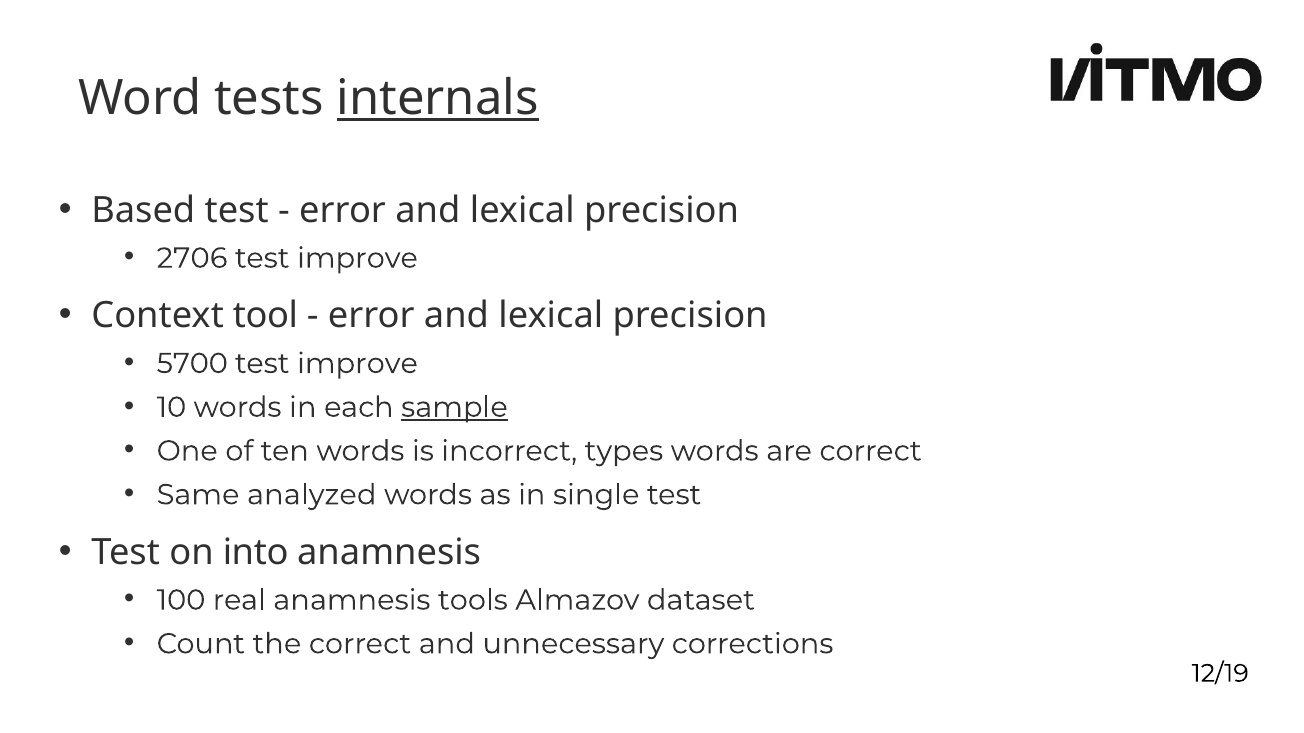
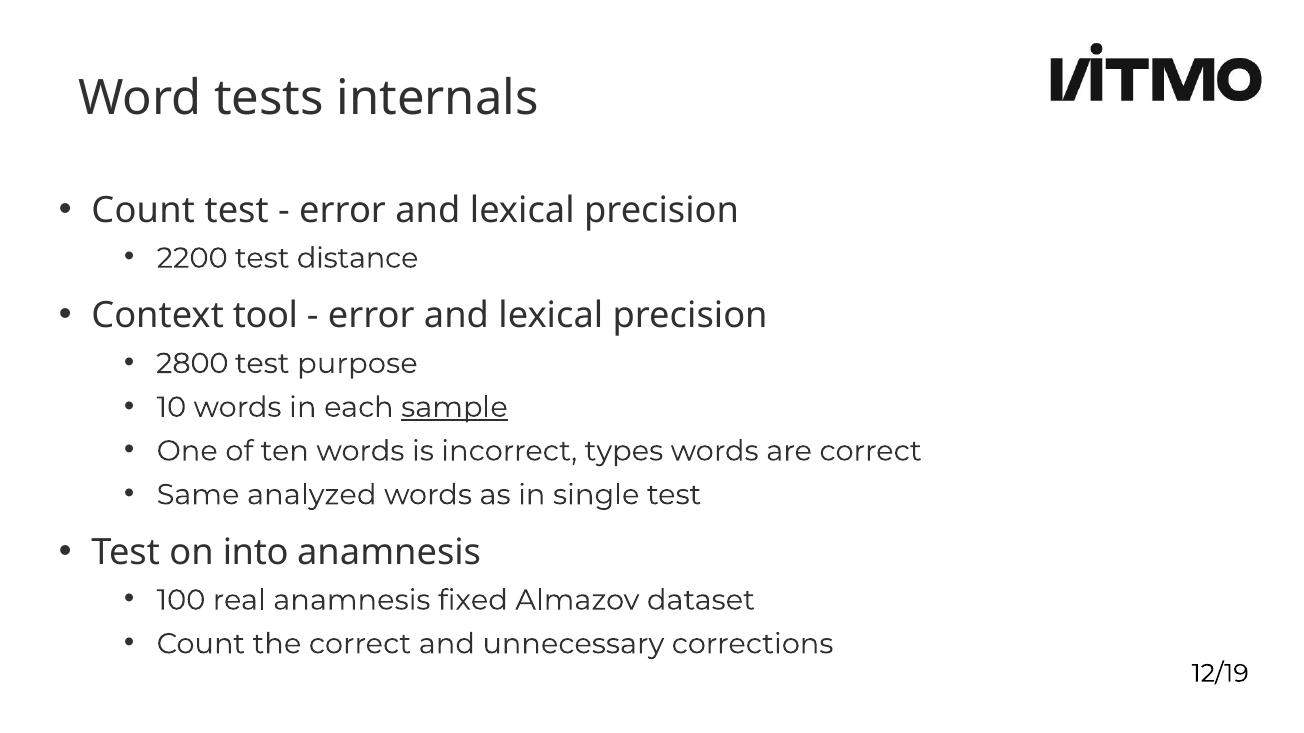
internals underline: present -> none
Based at (143, 211): Based -> Count
2706: 2706 -> 2200
improve at (358, 258): improve -> distance
5700: 5700 -> 2800
improve at (358, 364): improve -> purpose
tools: tools -> fixed
